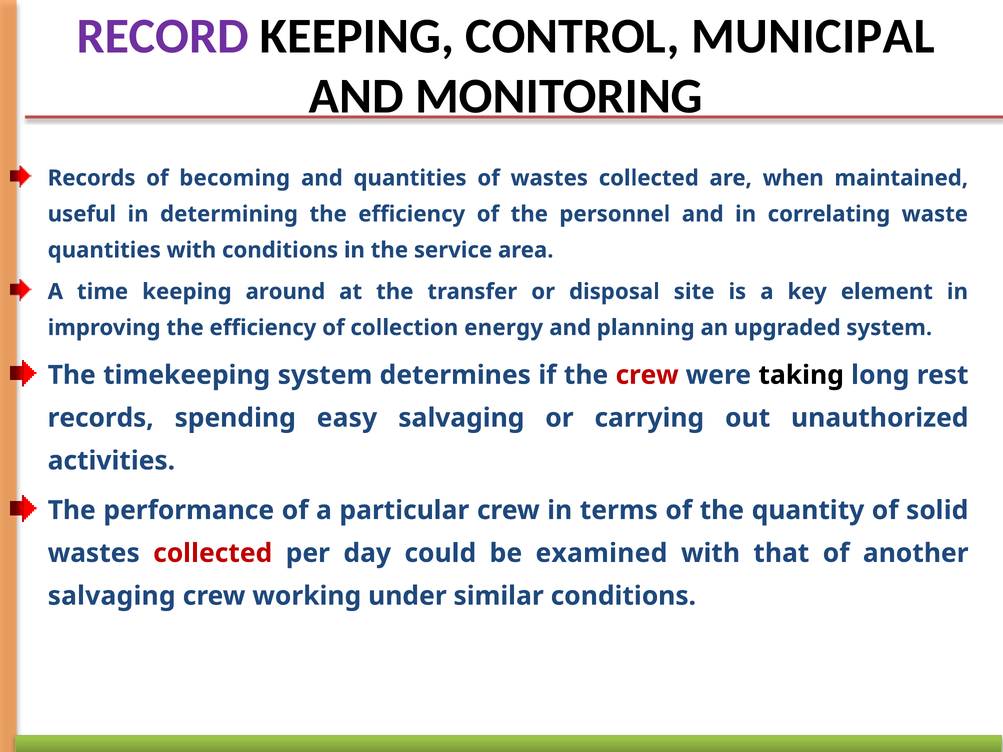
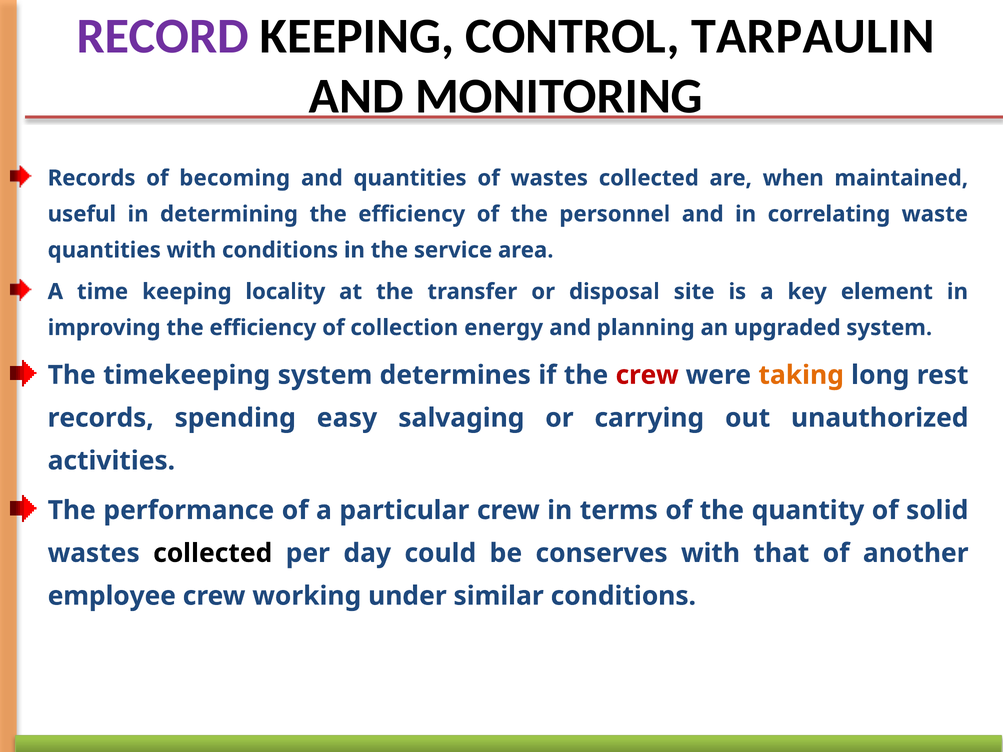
MUNICIPAL: MUNICIPAL -> TARPAULIN
around: around -> locality
taking colour: black -> orange
collected at (213, 553) colour: red -> black
examined: examined -> conserves
salvaging at (112, 596): salvaging -> employee
